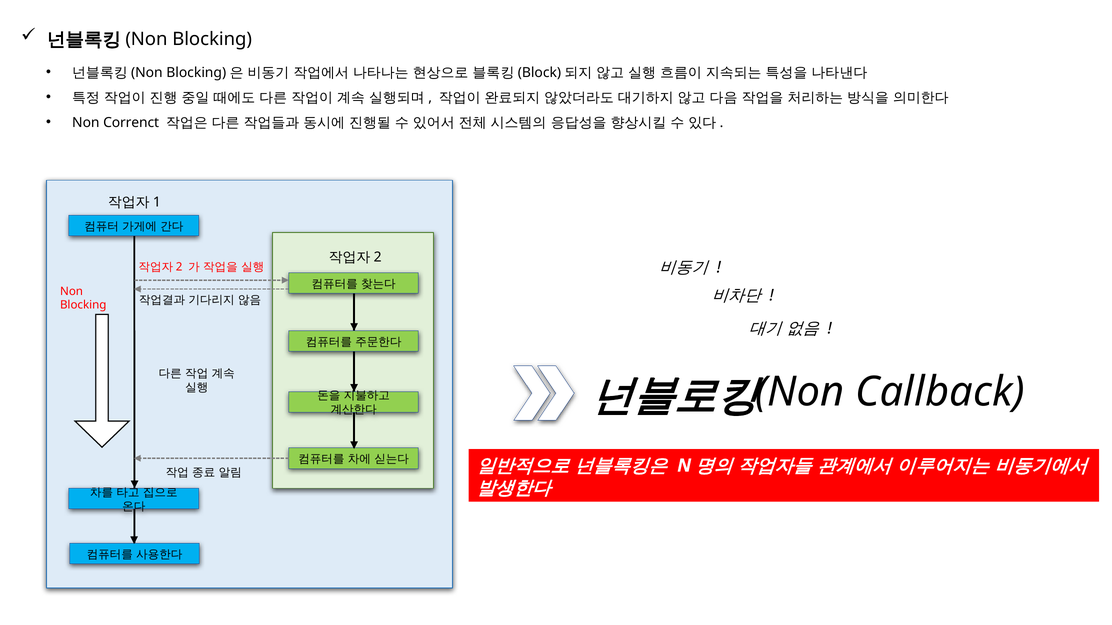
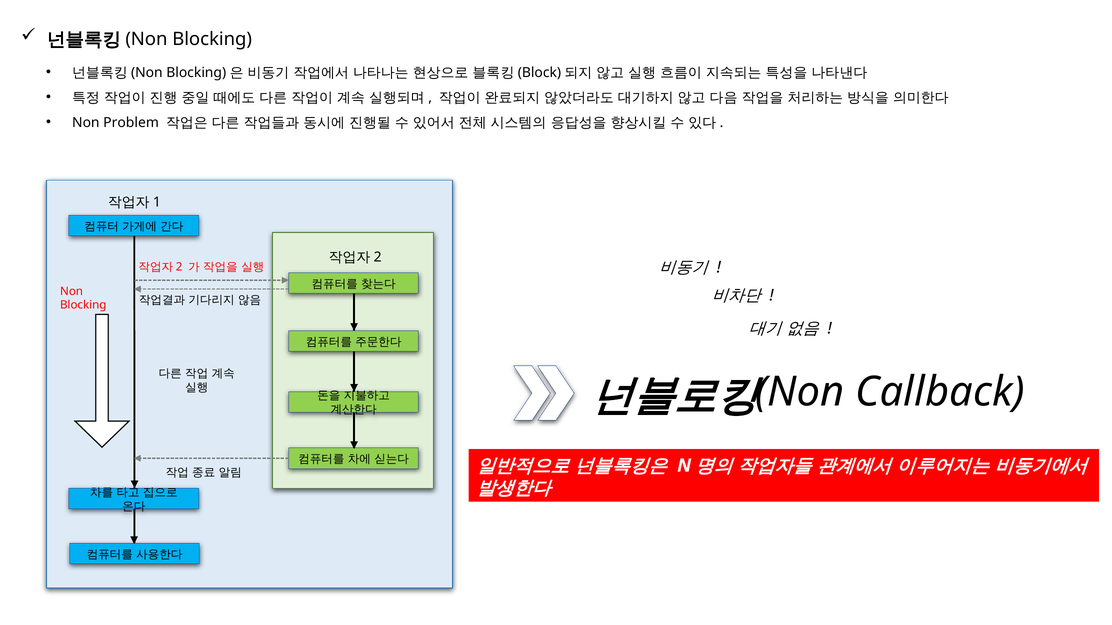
Correnct: Correnct -> Problem
